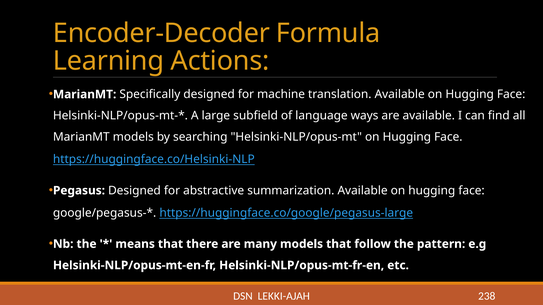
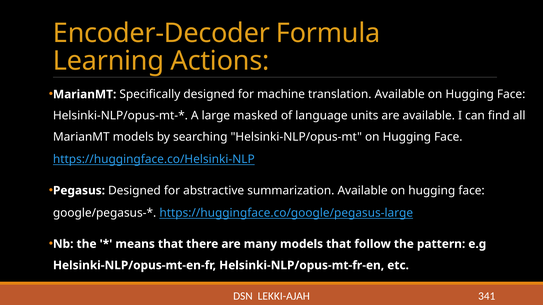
subfield: subfield -> masked
ways: ways -> units
238: 238 -> 341
